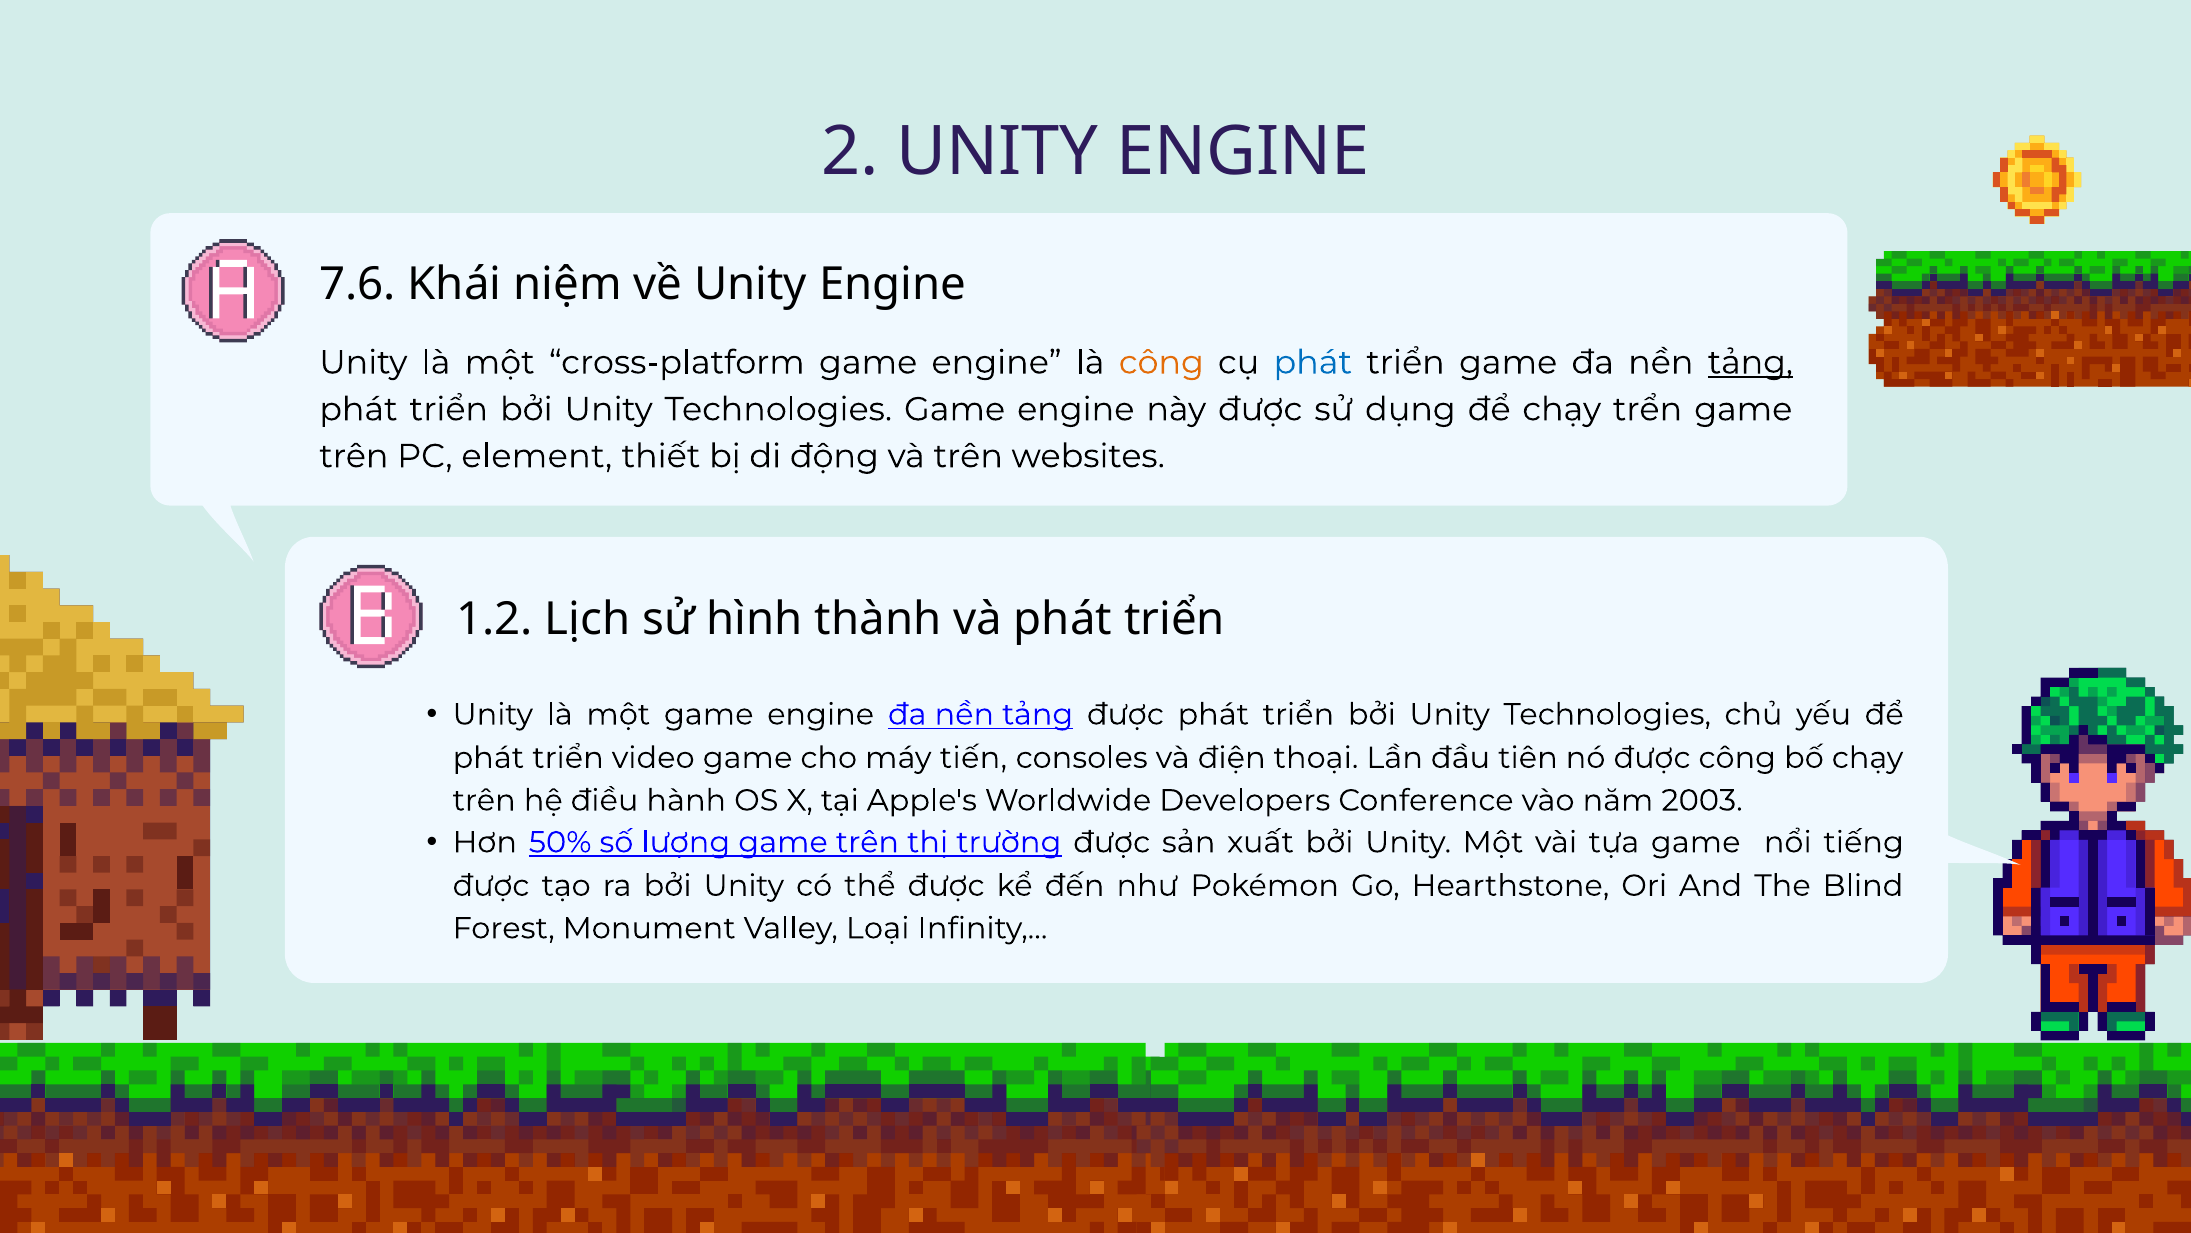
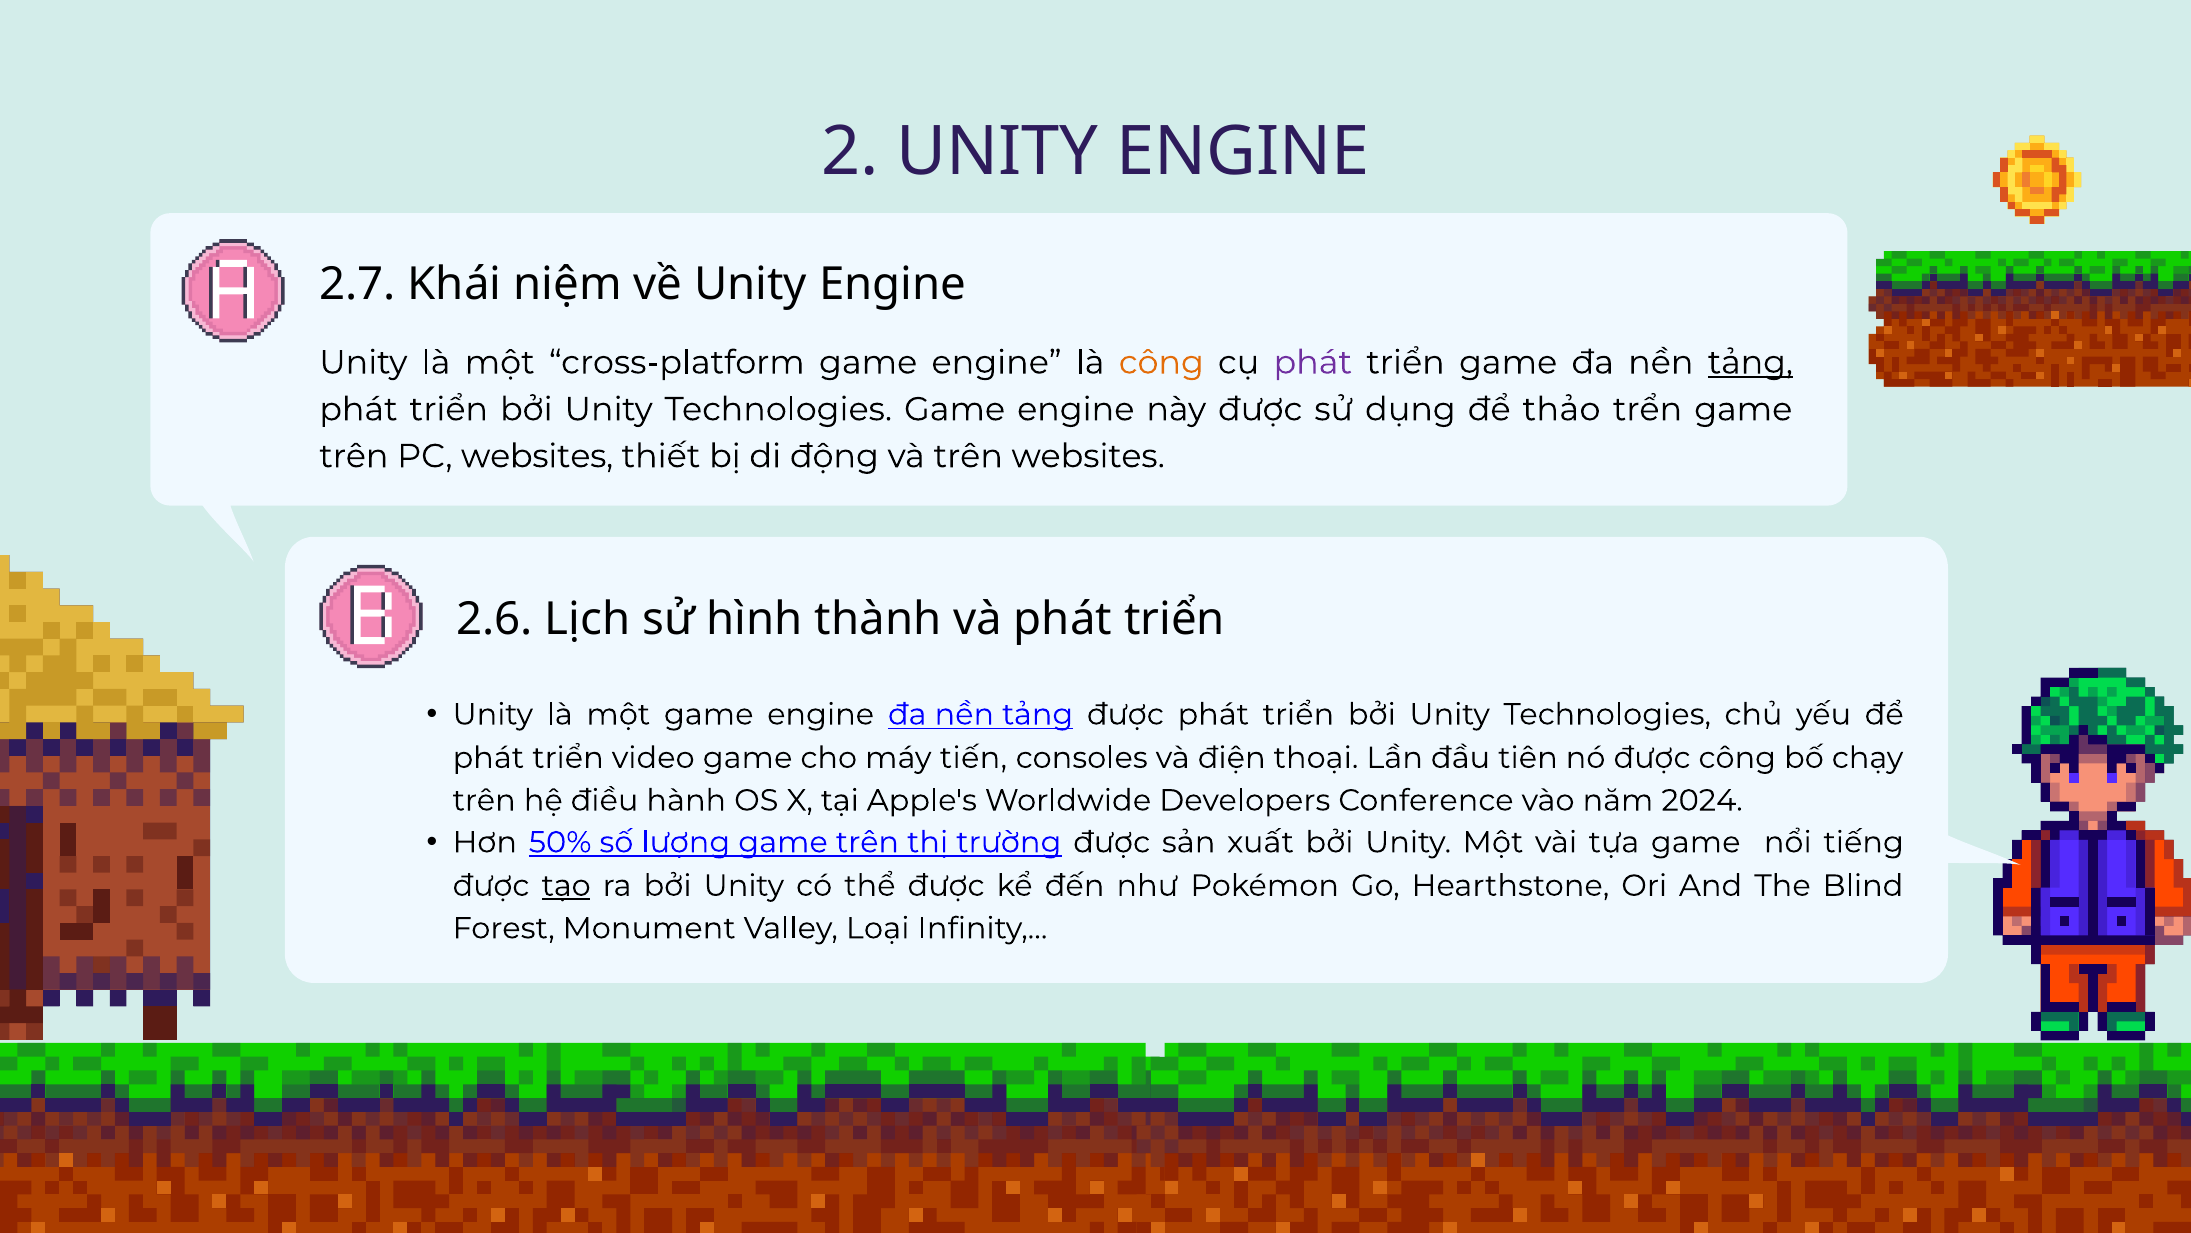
7.6: 7.6 -> 2.7
phát at (1313, 362) colour: blue -> purple
để chạy: chạy -> thảo
PC element: element -> websites
1.2: 1.2 -> 2.6
2003: 2003 -> 2024
tạo underline: none -> present
